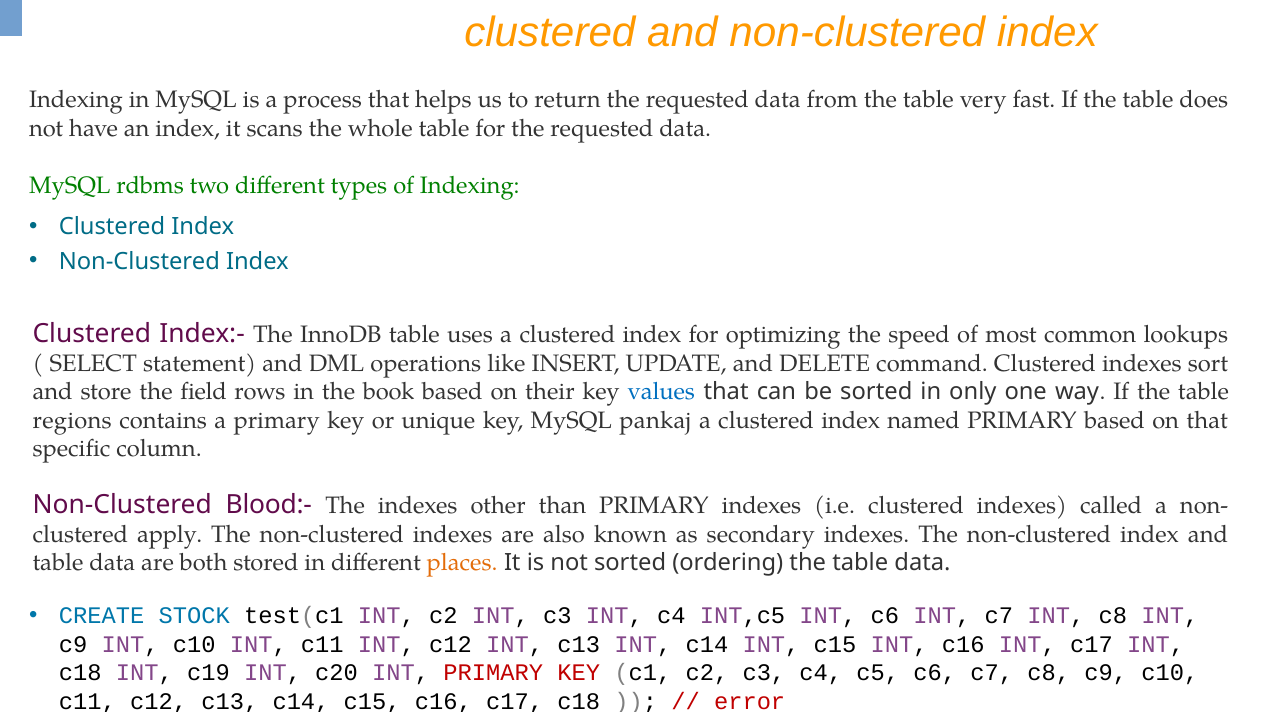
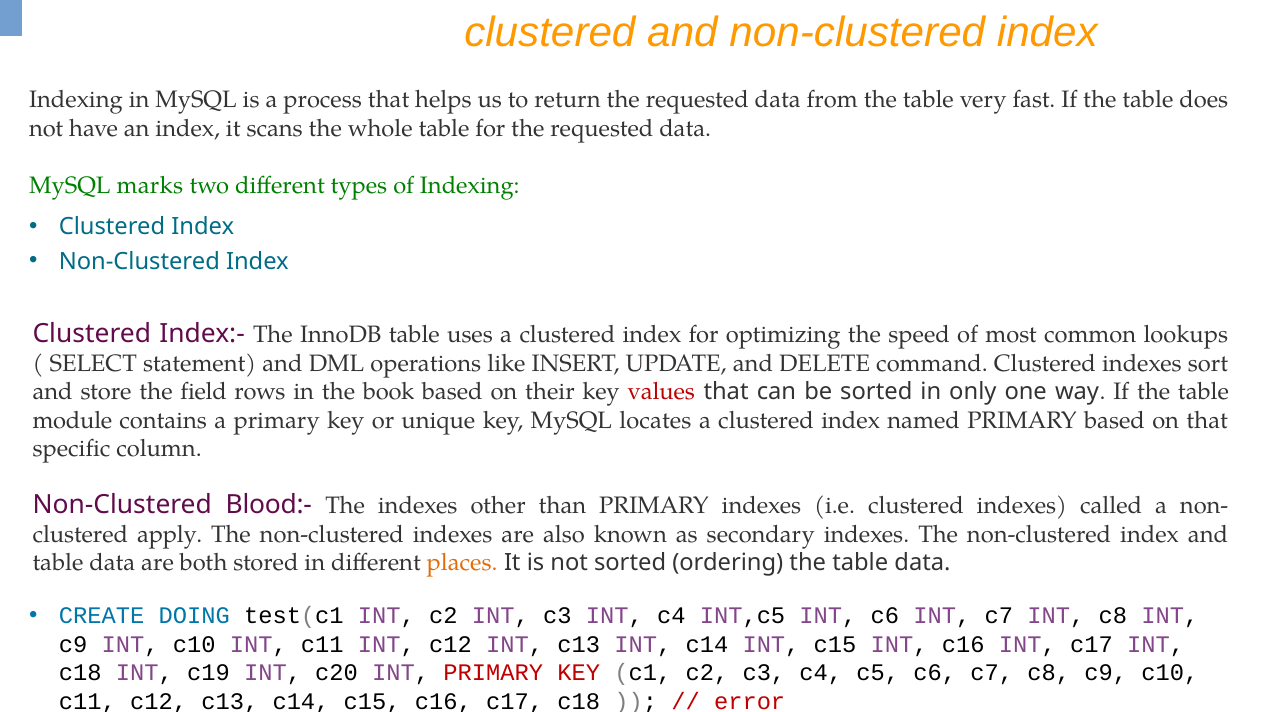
rdbms: rdbms -> marks
values colour: blue -> red
regions: regions -> module
pankaj: pankaj -> locates
STOCK: STOCK -> DOING
